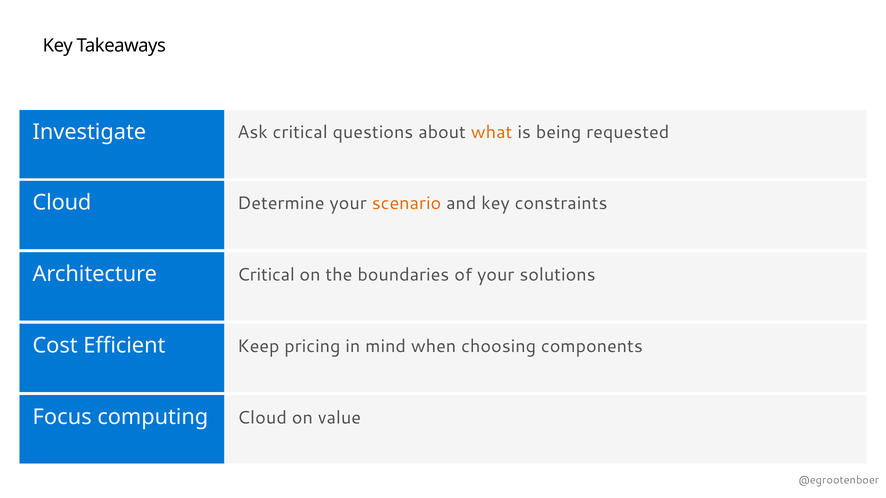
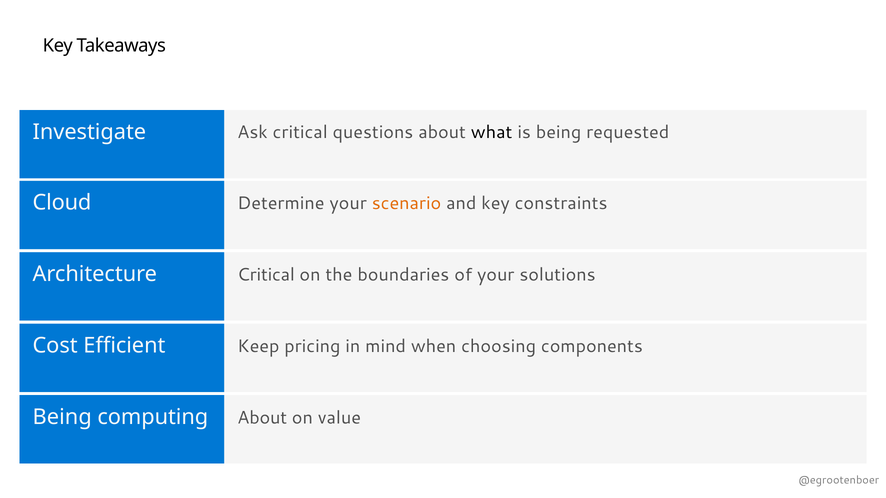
what colour: orange -> black
Cloud at (262, 418): Cloud -> About
Focus at (62, 417): Focus -> Being
